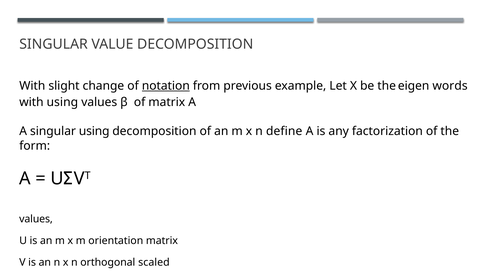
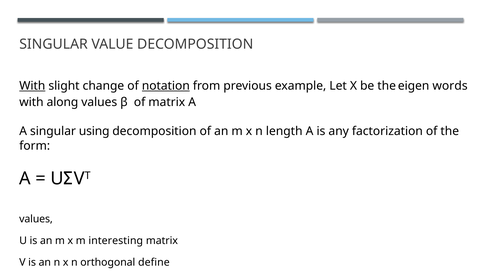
With at (32, 86) underline: none -> present
with using: using -> along
define: define -> length
orientation: orientation -> interesting
scaled: scaled -> define
